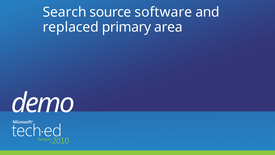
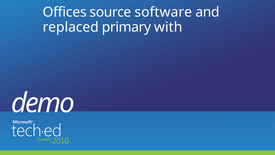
Search: Search -> Offices
area: area -> with
